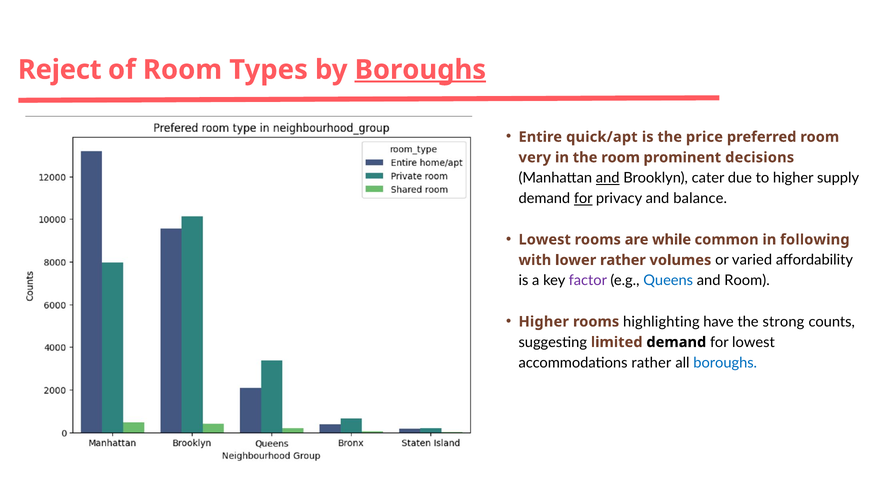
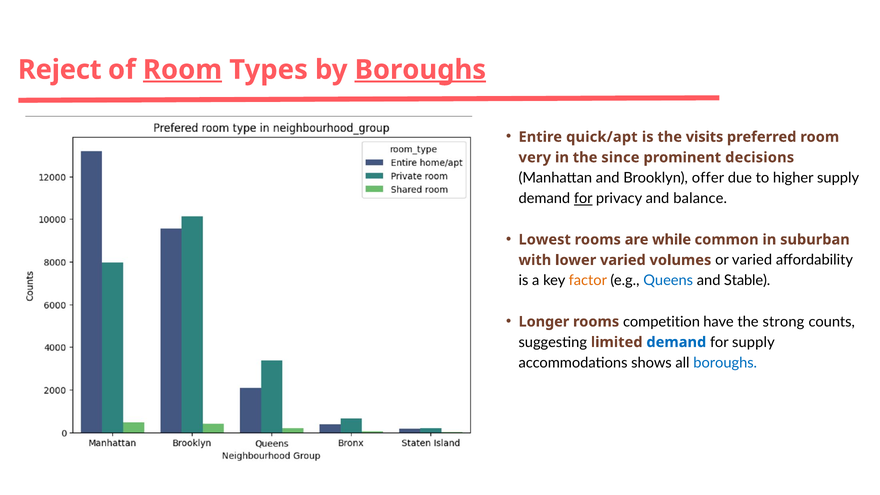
Room at (183, 70) underline: none -> present
price: price -> visits
the room: room -> since
and at (608, 178) underline: present -> none
cater: cater -> offer
following: following -> suburban
lower rather: rather -> varied
factor colour: purple -> orange
and Room: Room -> Stable
Higher at (544, 322): Higher -> Longer
highlighting: highlighting -> competition
demand at (676, 342) colour: black -> blue
for lowest: lowest -> supply
accommodations rather: rather -> shows
